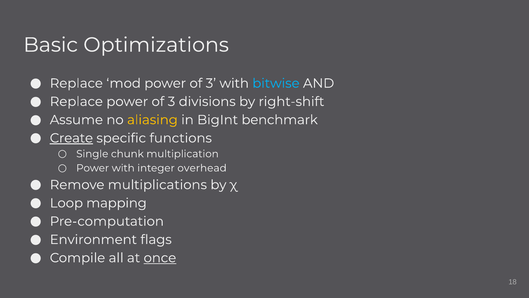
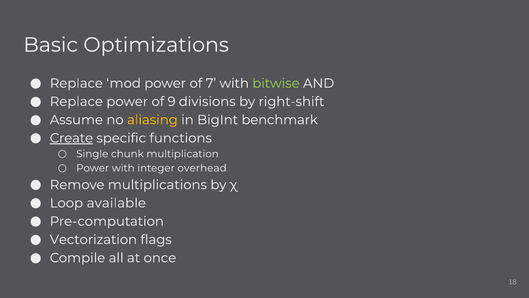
mod power of 3: 3 -> 7
bitwise colour: light blue -> light green
Replace power of 3: 3 -> 9
mapping: mapping -> available
Environment: Environment -> Vectorization
once underline: present -> none
